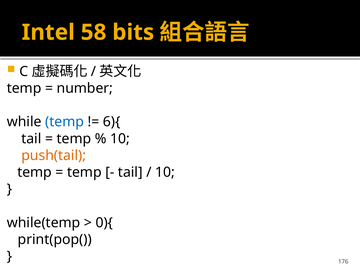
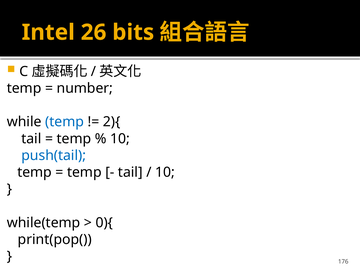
58: 58 -> 26
6){: 6){ -> 2){
push(tail colour: orange -> blue
